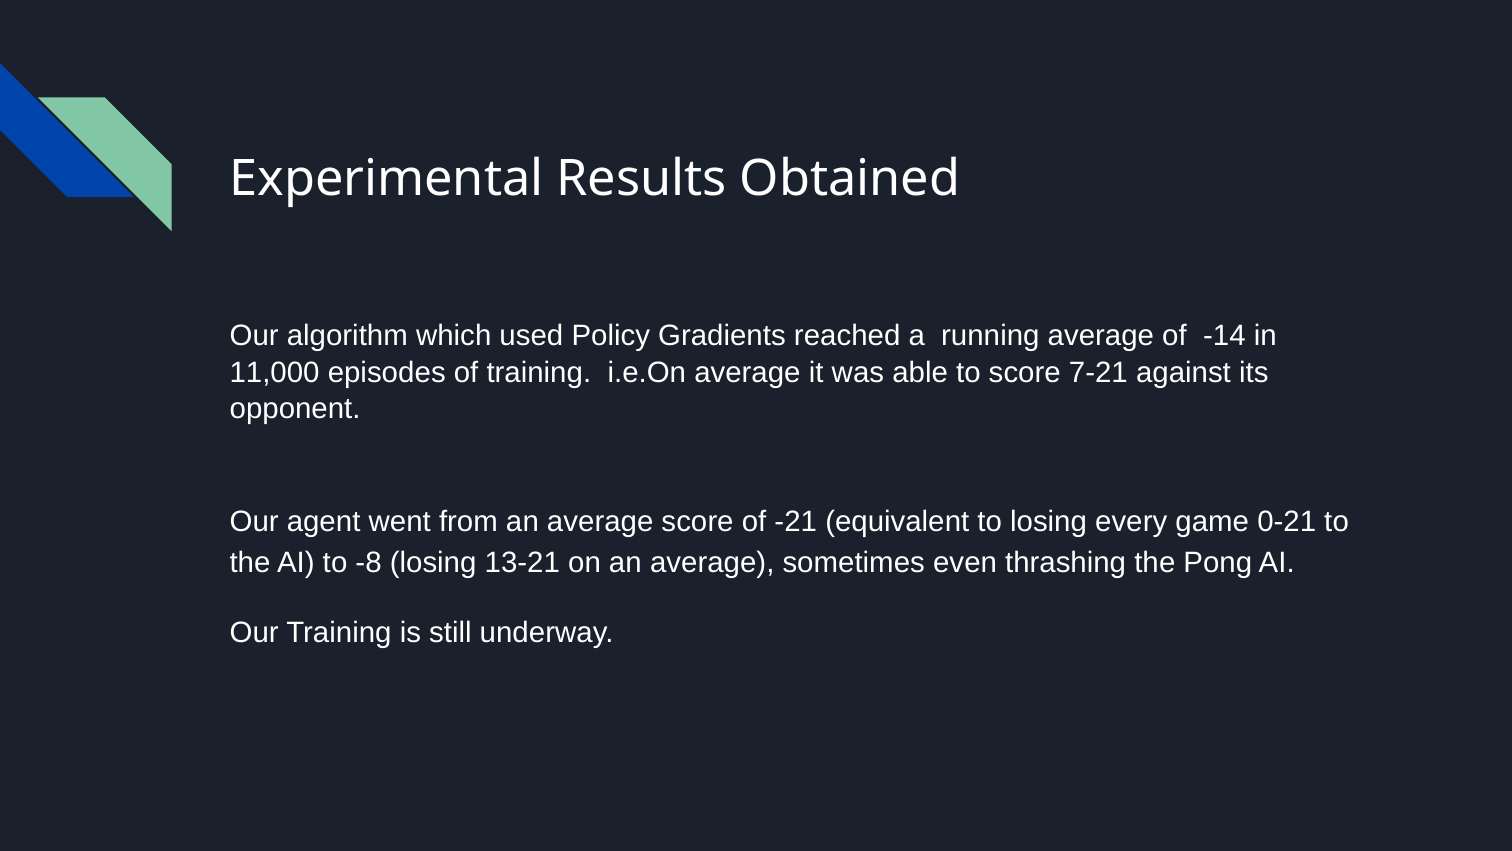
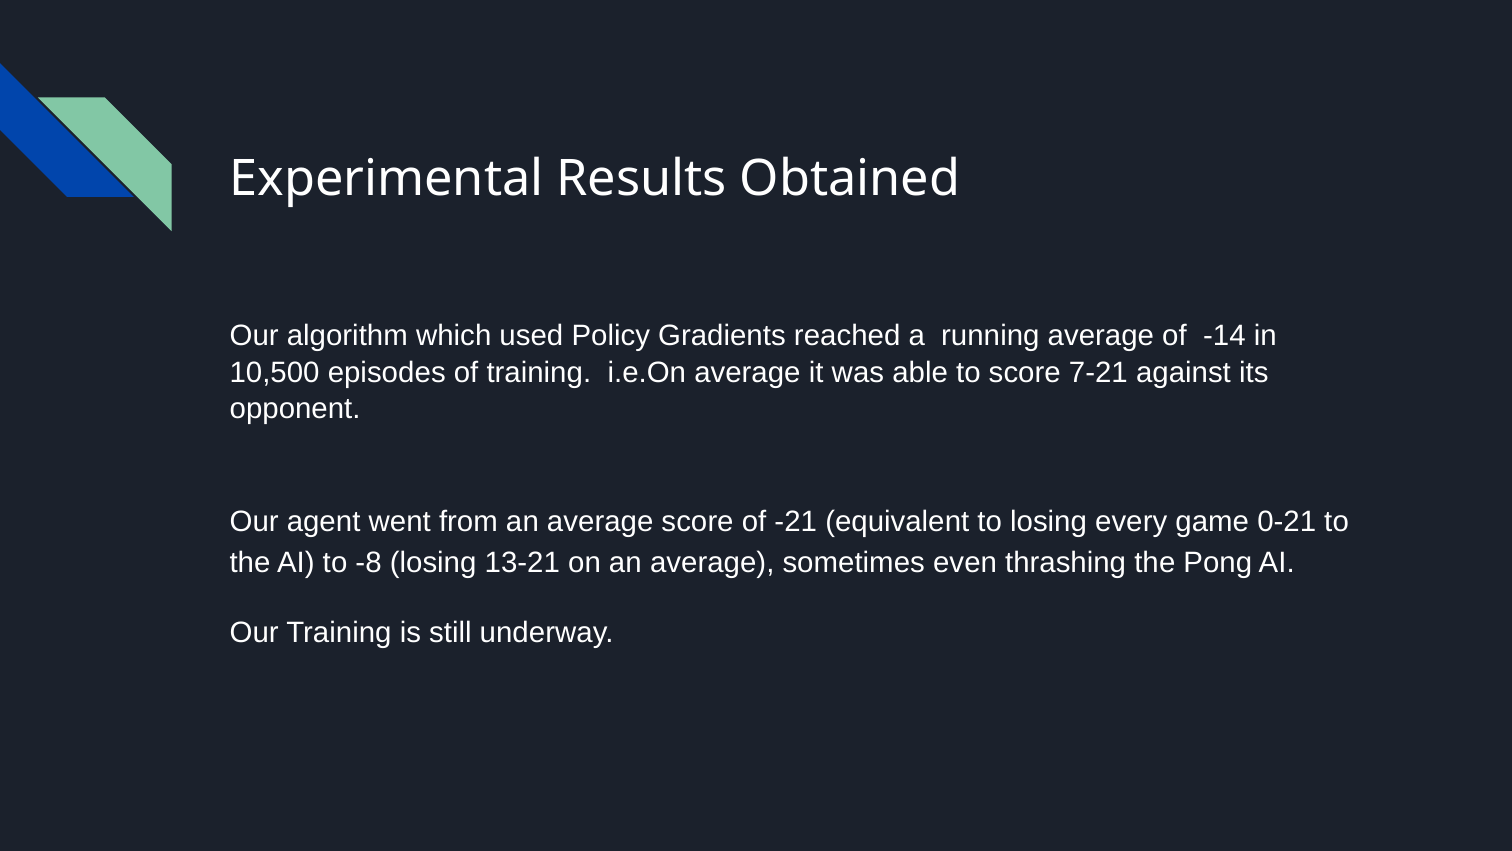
11,000: 11,000 -> 10,500
